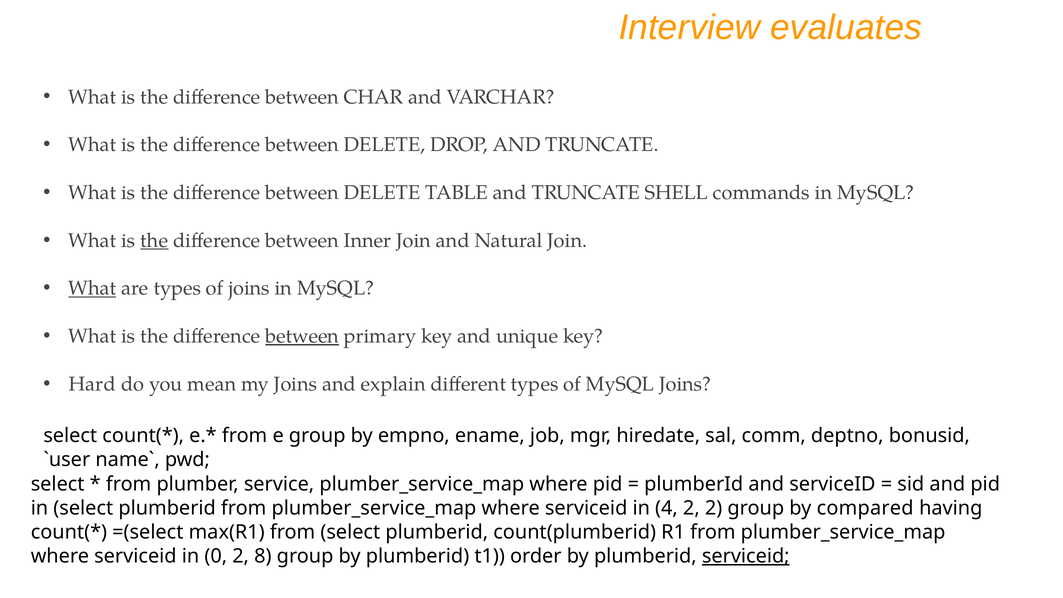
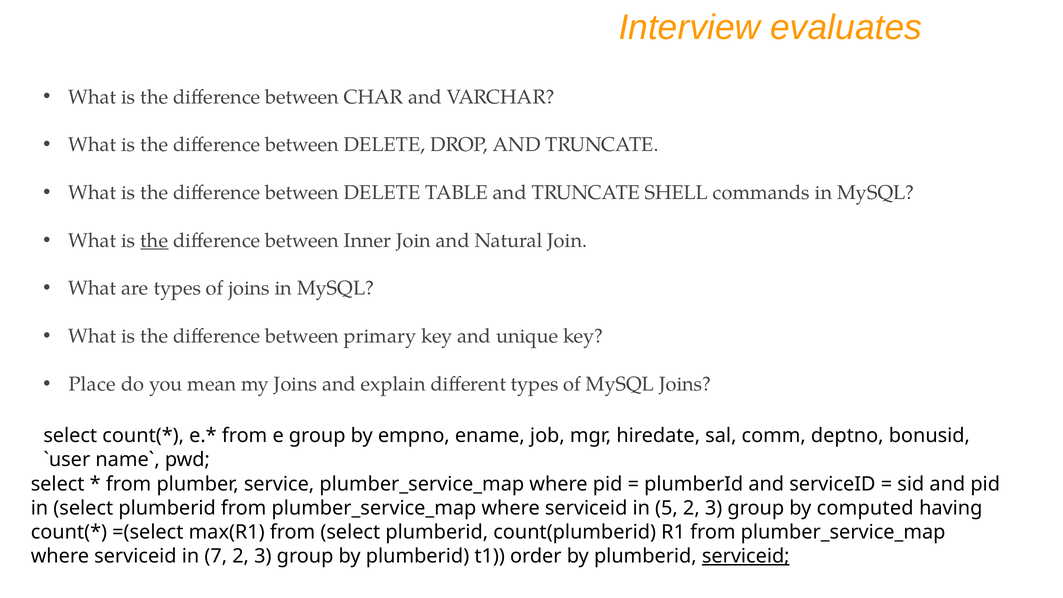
What at (92, 288) underline: present -> none
between at (302, 336) underline: present -> none
Hard: Hard -> Place
4: 4 -> 5
2 at (714, 508): 2 -> 3
compared: compared -> computed
0: 0 -> 7
8 at (263, 556): 8 -> 3
